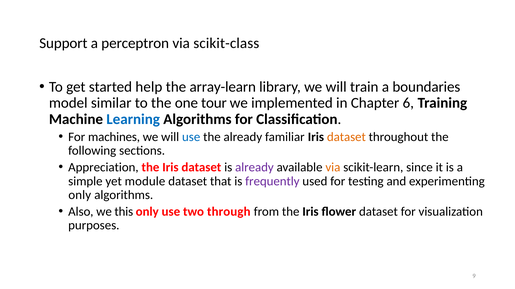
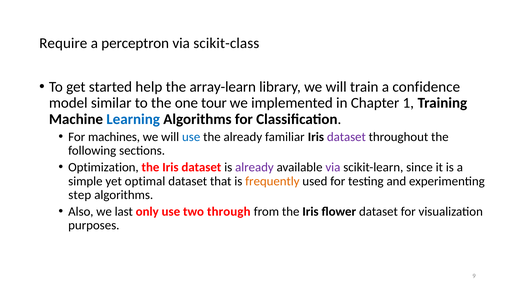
Support: Support -> Require
boundaries: boundaries -> confidence
6: 6 -> 1
dataset at (346, 137) colour: orange -> purple
Appreciation: Appreciation -> Optimization
via at (333, 168) colour: orange -> purple
module: module -> optimal
frequently colour: purple -> orange
only at (80, 195): only -> step
this: this -> last
